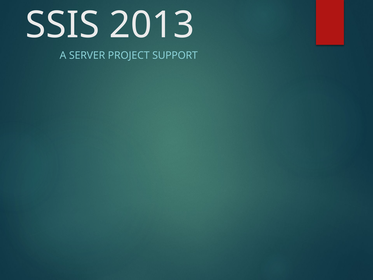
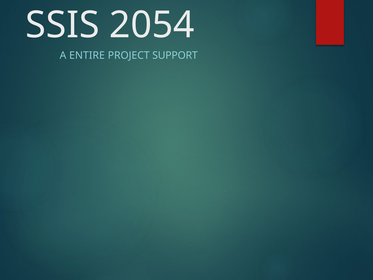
2013: 2013 -> 2054
SERVER: SERVER -> ENTIRE
